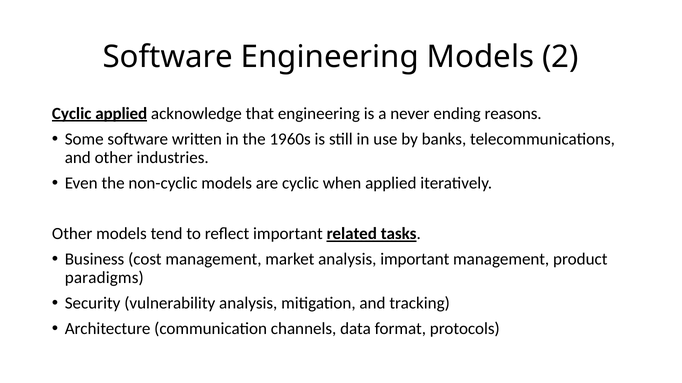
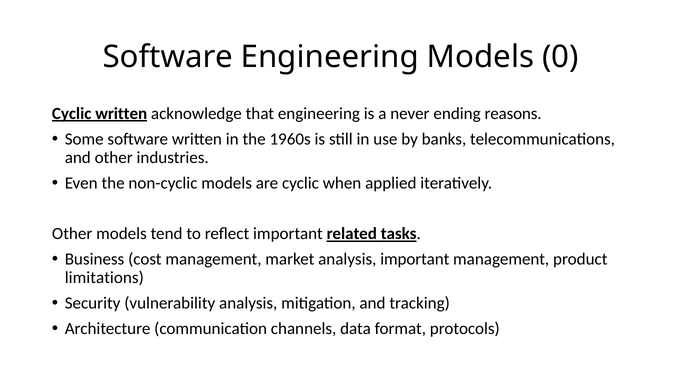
2: 2 -> 0
Cyclic applied: applied -> written
paradigms: paradigms -> limitations
